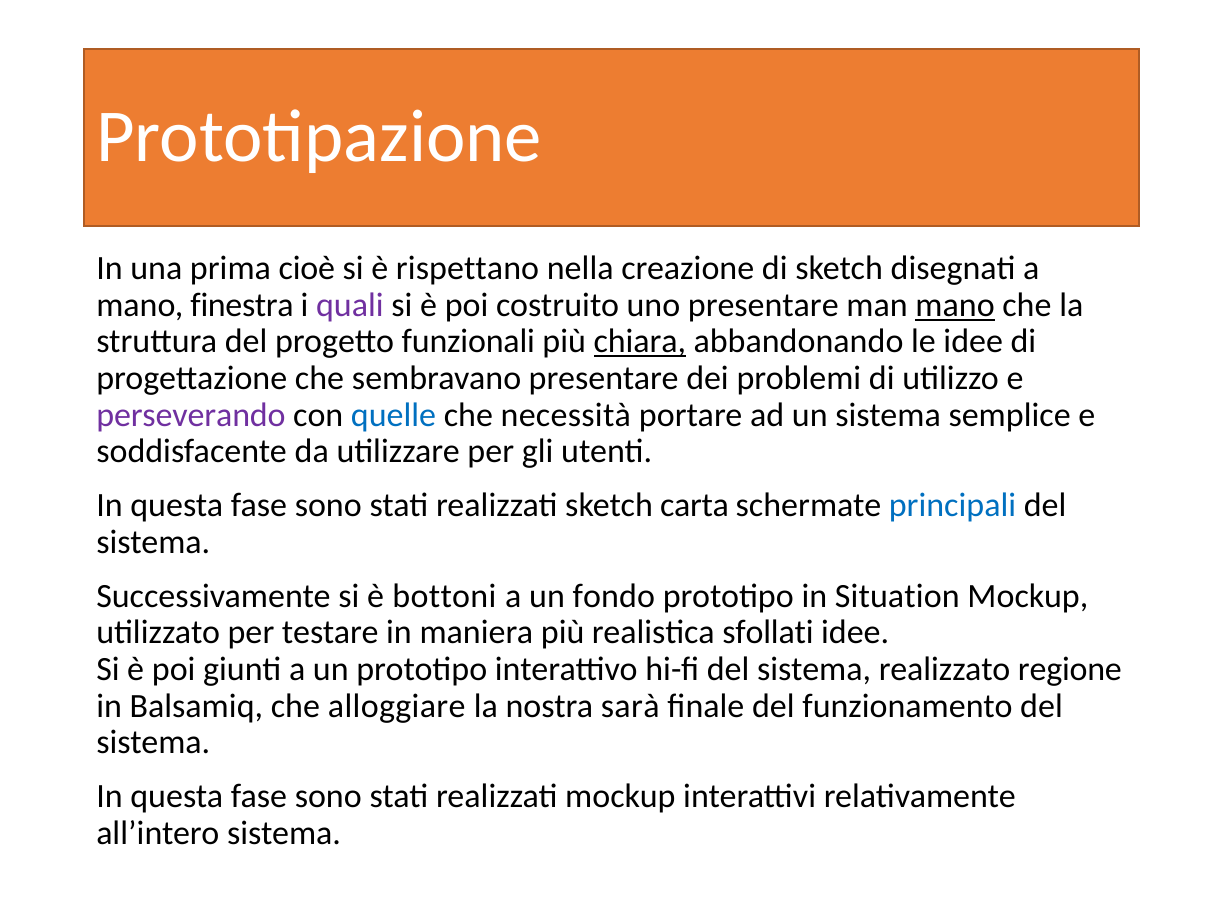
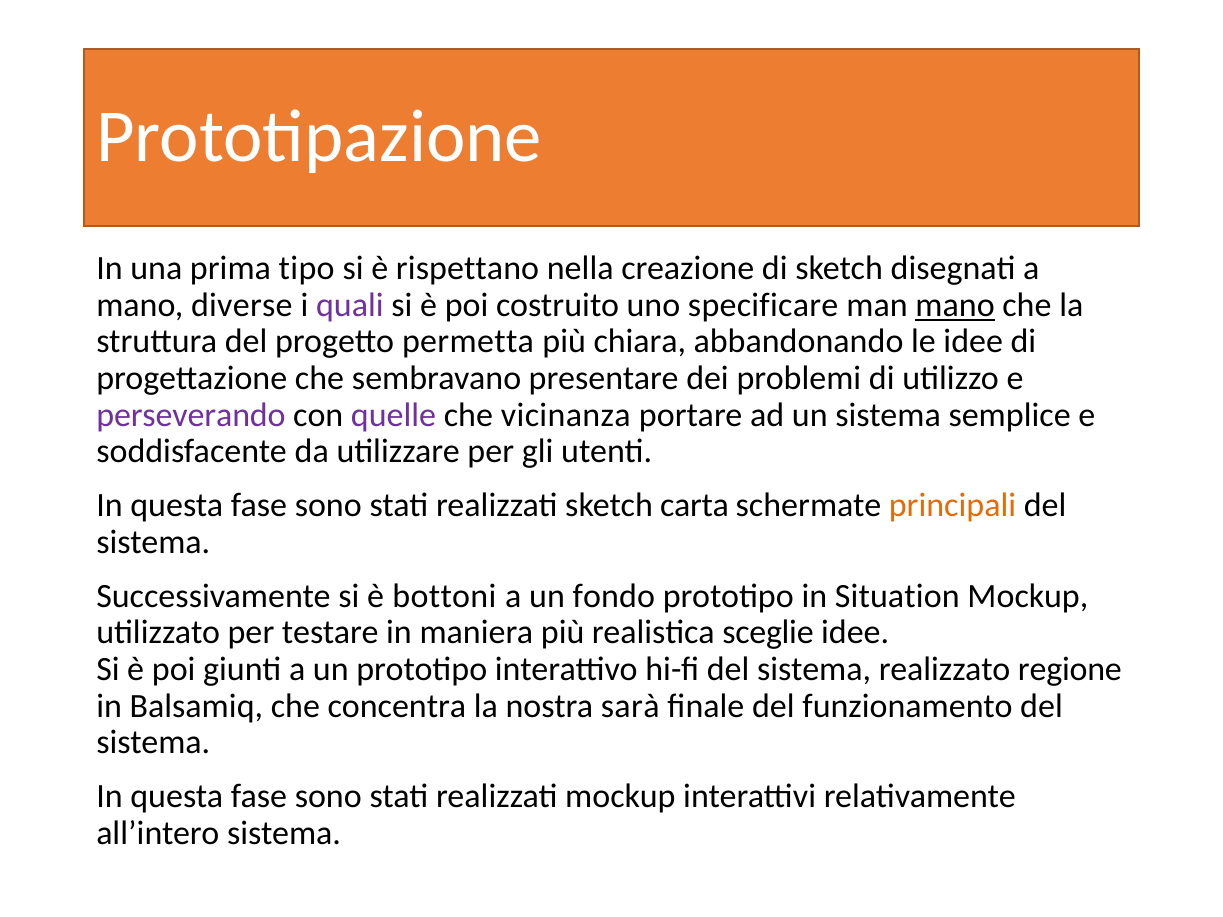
cioè: cioè -> tipo
finestra: finestra -> diverse
uno presentare: presentare -> specificare
funzionali: funzionali -> permetta
chiara underline: present -> none
quelle colour: blue -> purple
necessità: necessità -> vicinanza
principali colour: blue -> orange
sfollati: sfollati -> sceglie
alloggiare: alloggiare -> concentra
